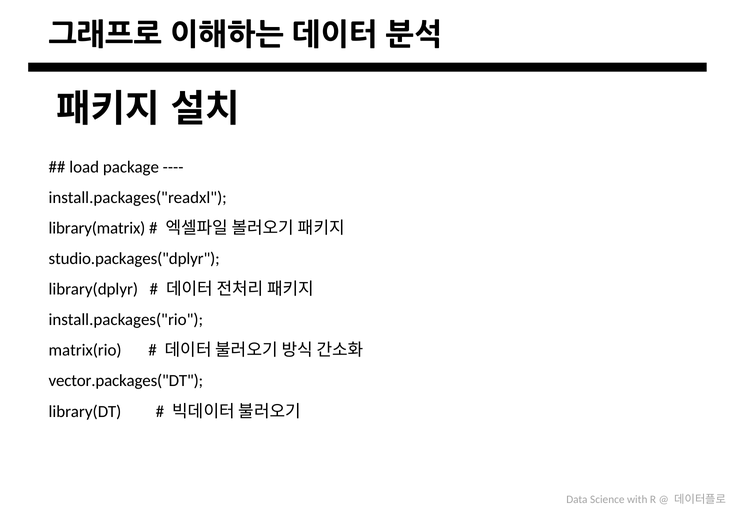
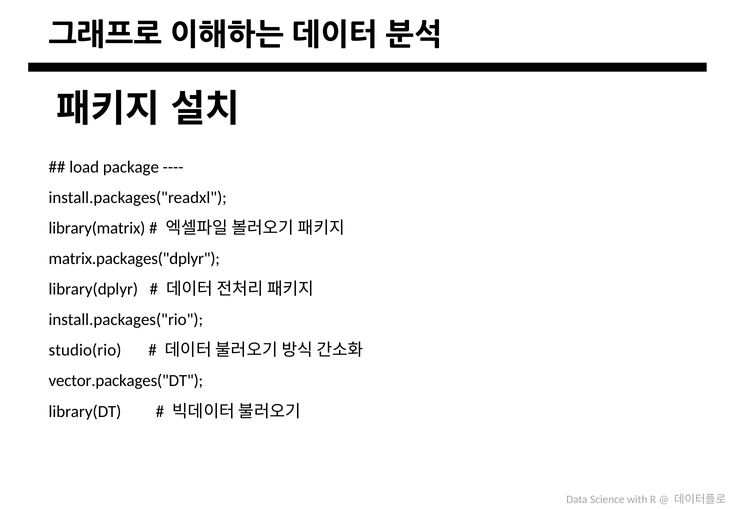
studio.packages("dplyr: studio.packages("dplyr -> matrix.packages("dplyr
matrix(rio: matrix(rio -> studio(rio
